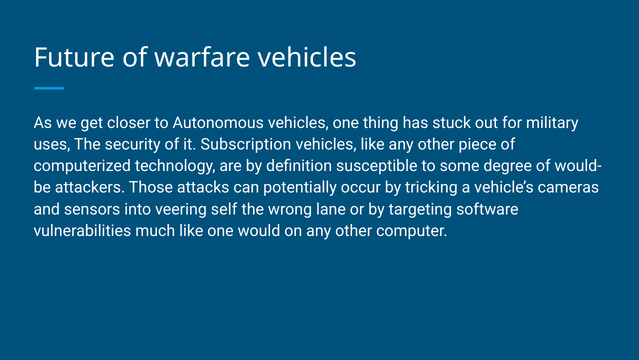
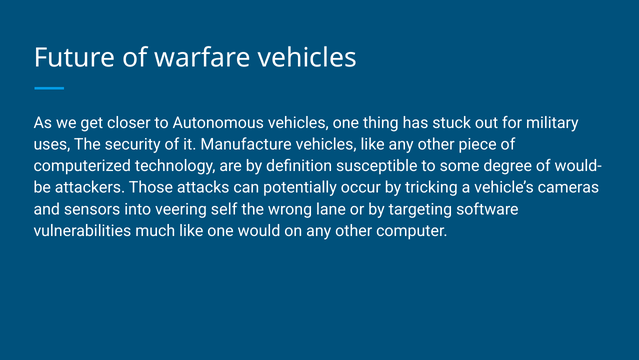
Subscription: Subscription -> Manufacture
